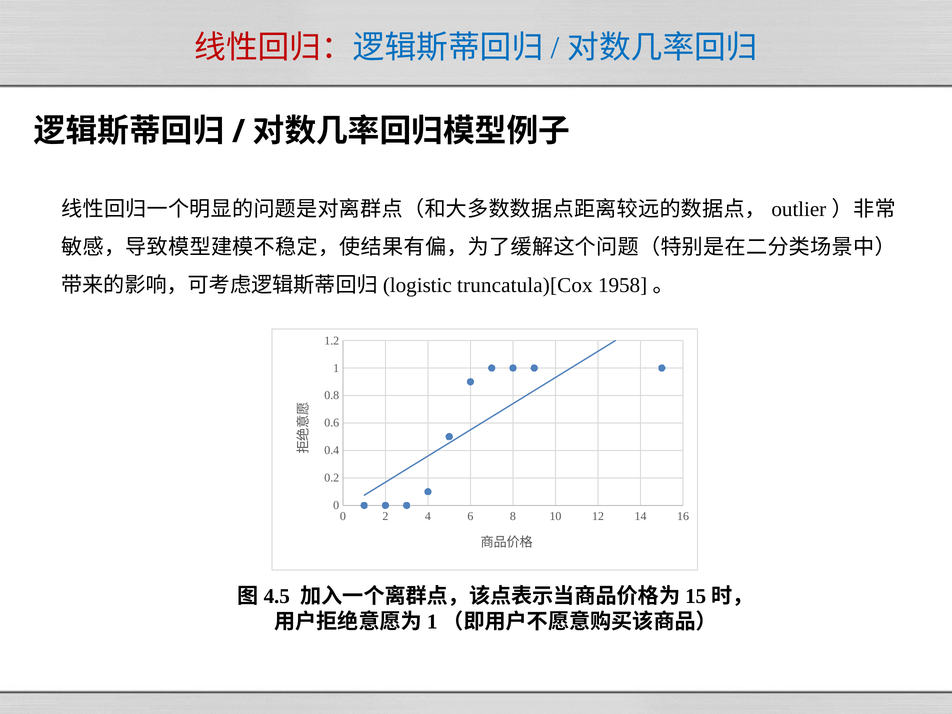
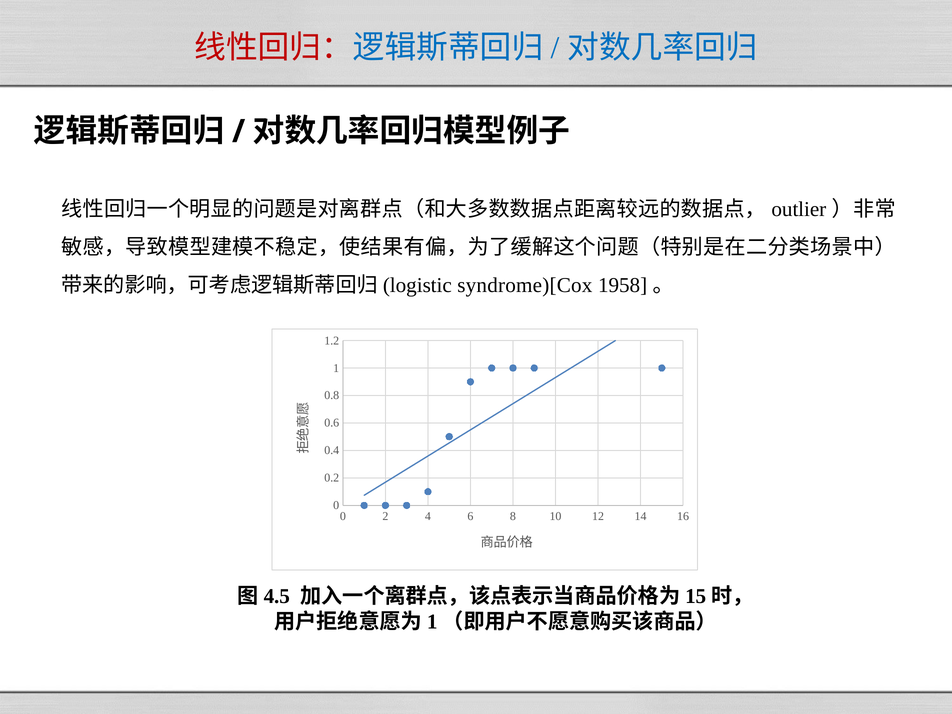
truncatula)[Cox: truncatula)[Cox -> syndrome)[Cox
